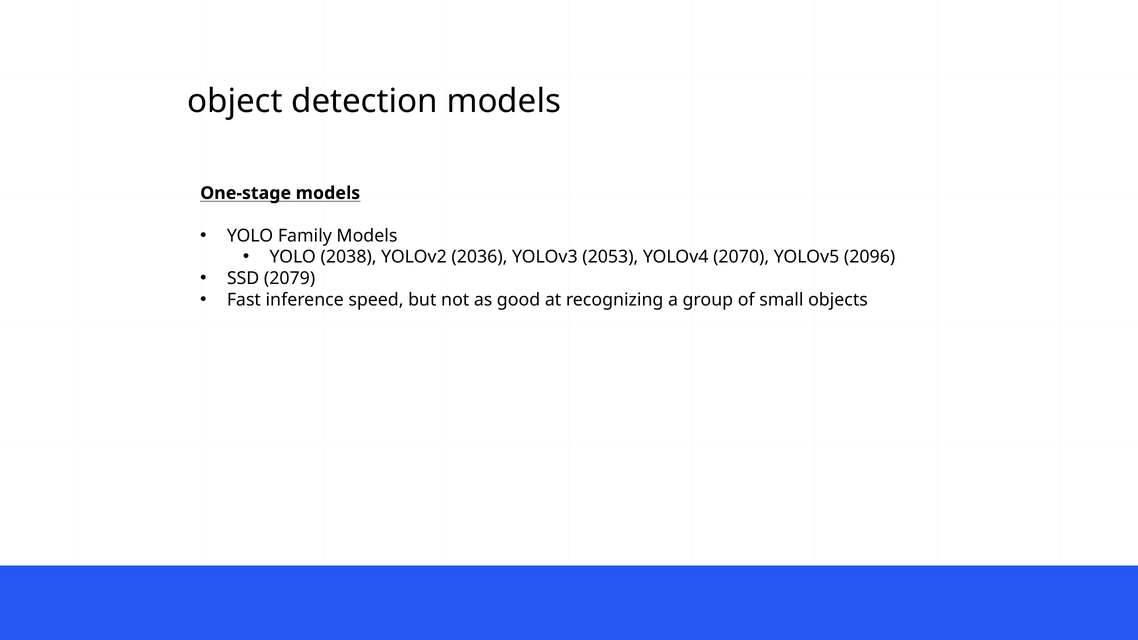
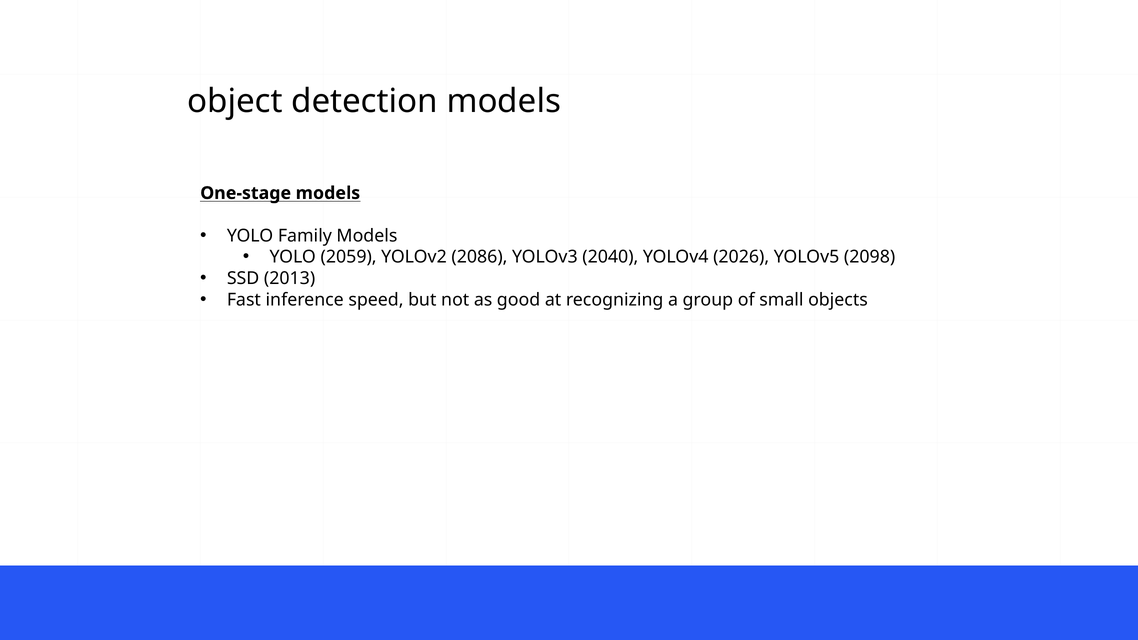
2038: 2038 -> 2059
2036: 2036 -> 2086
2053: 2053 -> 2040
2070: 2070 -> 2026
2096: 2096 -> 2098
2079: 2079 -> 2013
